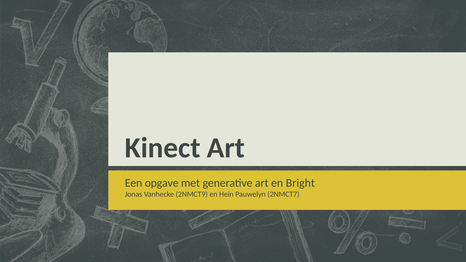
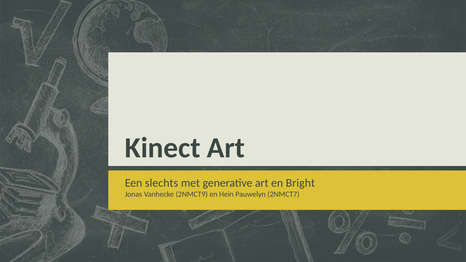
opgave: opgave -> slechts
